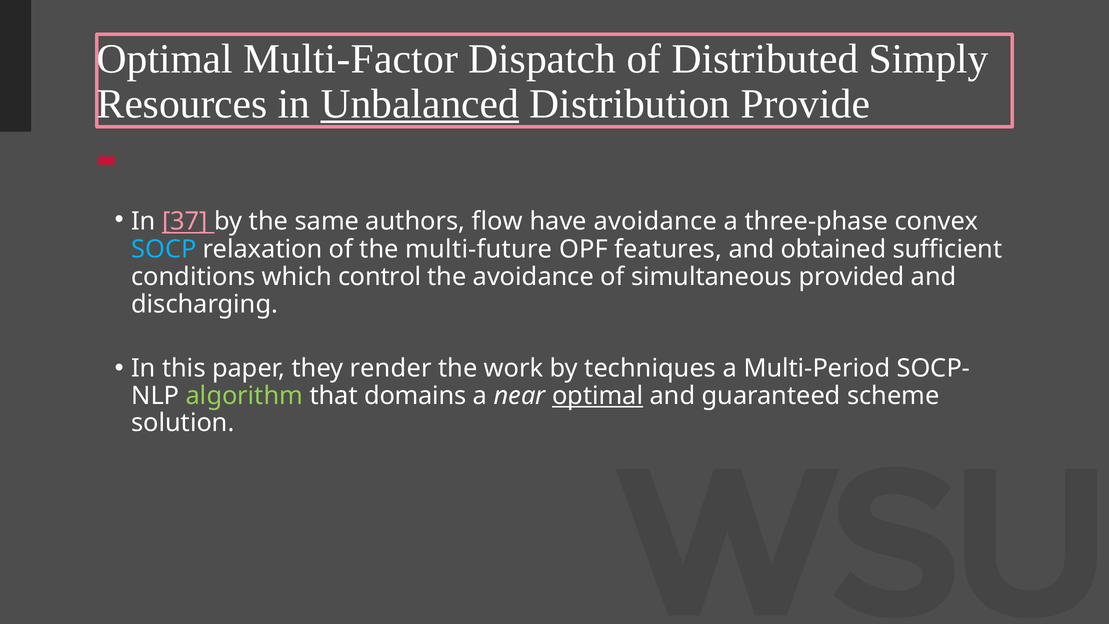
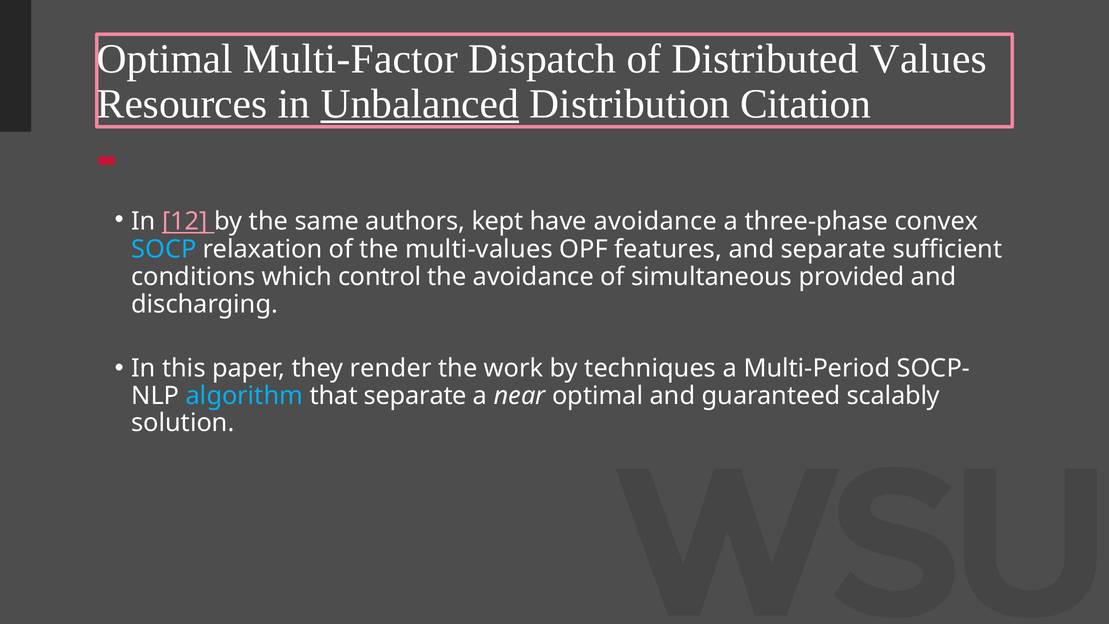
Simply: Simply -> Values
Provide: Provide -> Citation
37: 37 -> 12
flow: flow -> kept
multi-future: multi-future -> multi-values
and obtained: obtained -> separate
algorithm colour: light green -> light blue
that domains: domains -> separate
optimal at (598, 396) underline: present -> none
scheme: scheme -> scalably
